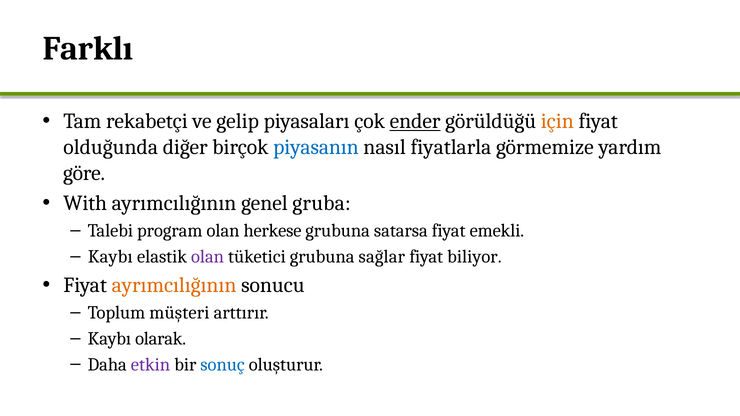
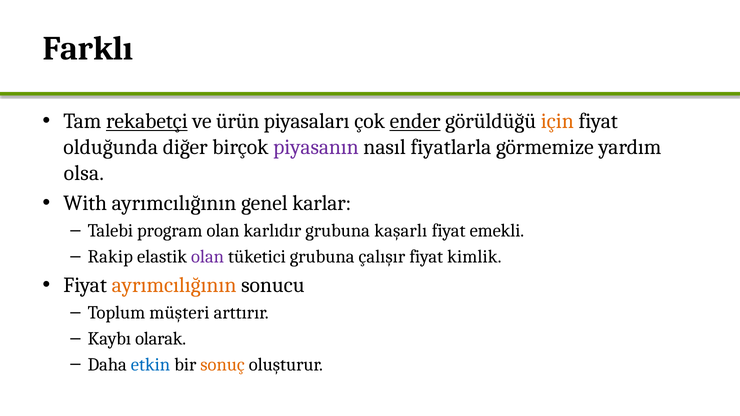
rekabetçi underline: none -> present
gelip: gelip -> ürün
piyasanın colour: blue -> purple
göre: göre -> olsa
gruba: gruba -> karlar
herkese: herkese -> karlıdır
satarsa: satarsa -> kaşarlı
Kaybı at (110, 257): Kaybı -> Rakip
sağlar: sağlar -> çalışır
biliyor: biliyor -> kimlik
etkin colour: purple -> blue
sonuç colour: blue -> orange
